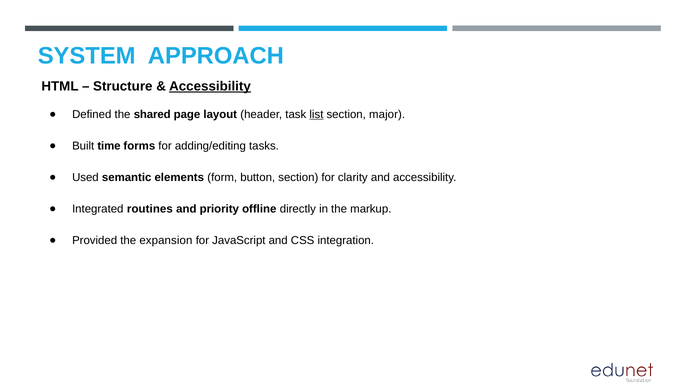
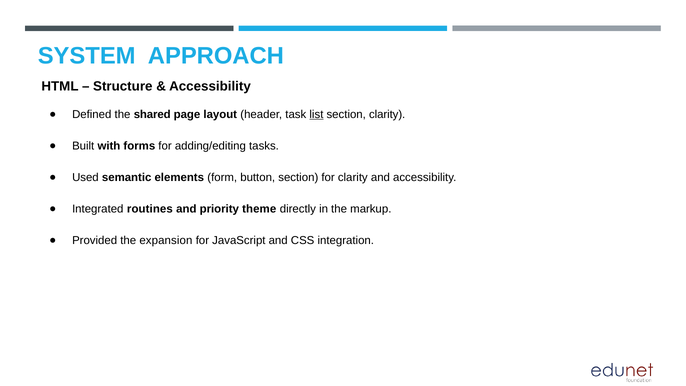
Accessibility at (210, 86) underline: present -> none
section major: major -> clarity
time: time -> with
offline: offline -> theme
